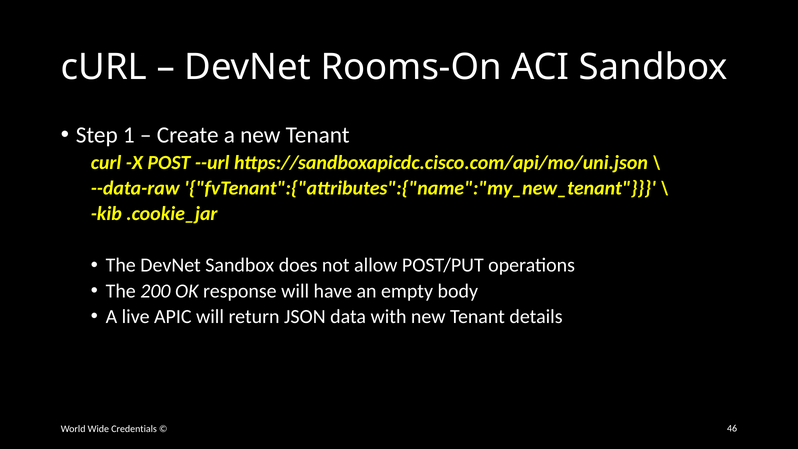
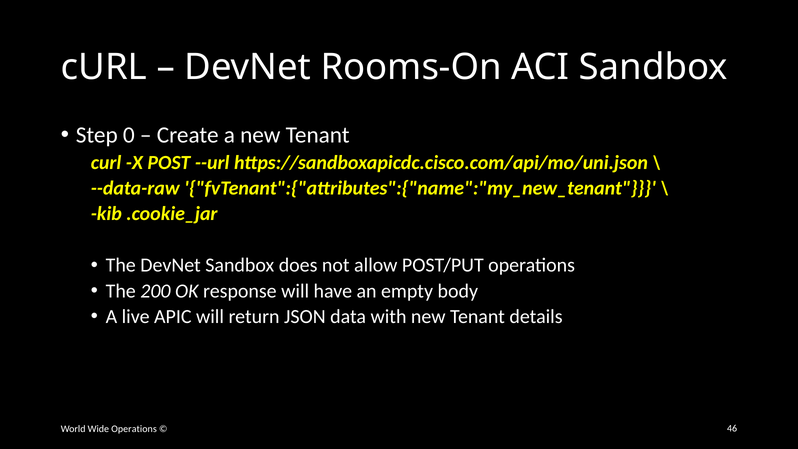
1: 1 -> 0
Wide Credentials: Credentials -> Operations
